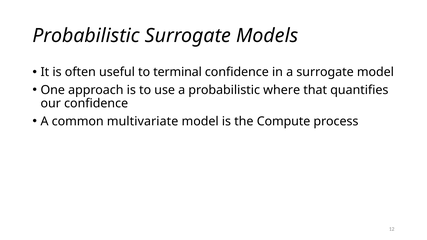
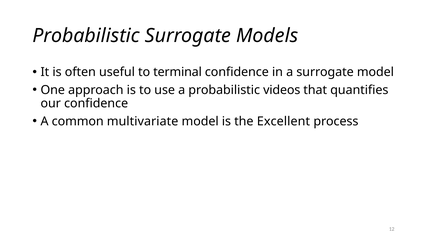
where: where -> videos
Compute: Compute -> Excellent
